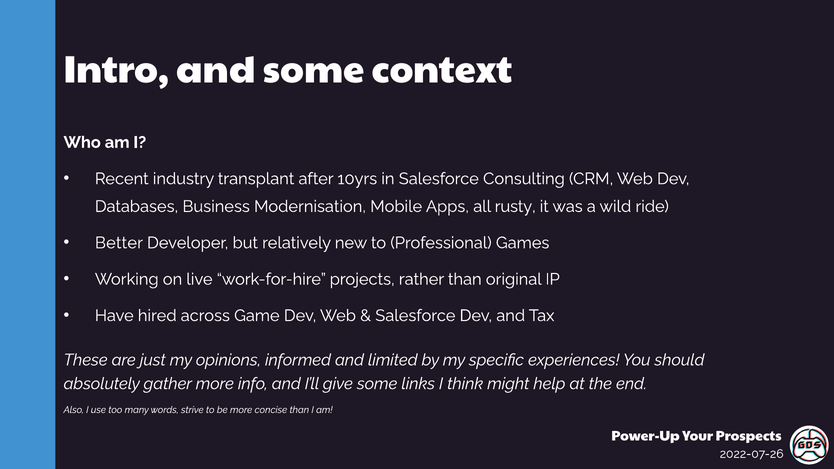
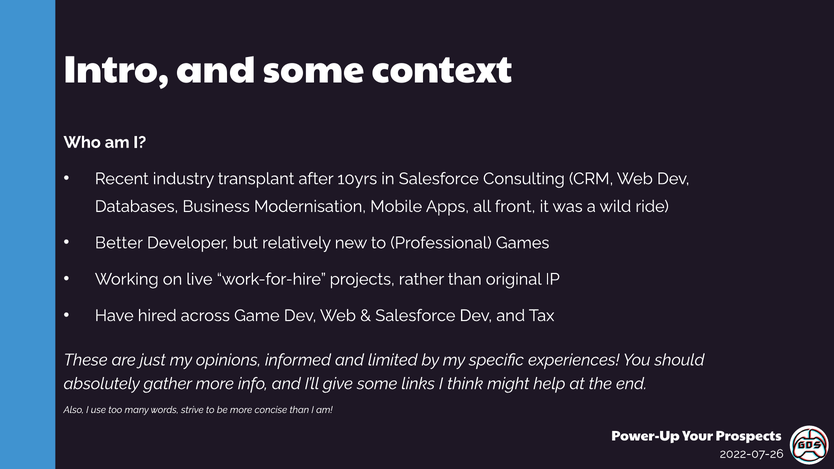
rusty: rusty -> front
